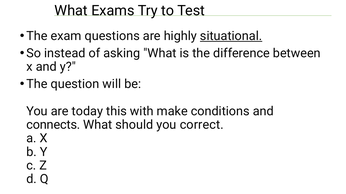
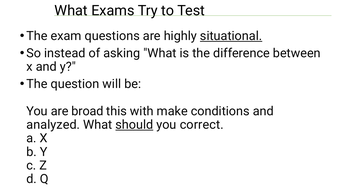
today: today -> broad
connects: connects -> analyzed
should underline: none -> present
